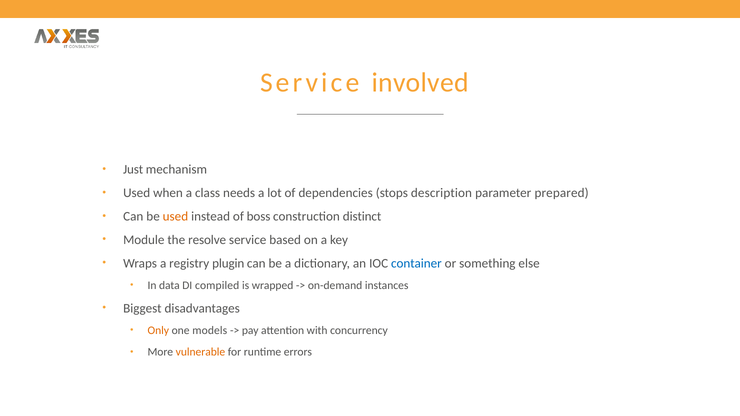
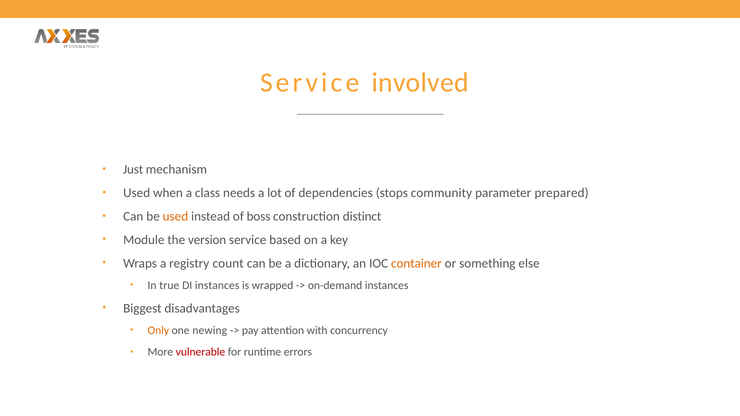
description: description -> community
resolve: resolve -> version
plugin: plugin -> count
container colour: blue -> orange
data: data -> true
DI compiled: compiled -> instances
models: models -> newing
vulnerable colour: orange -> red
